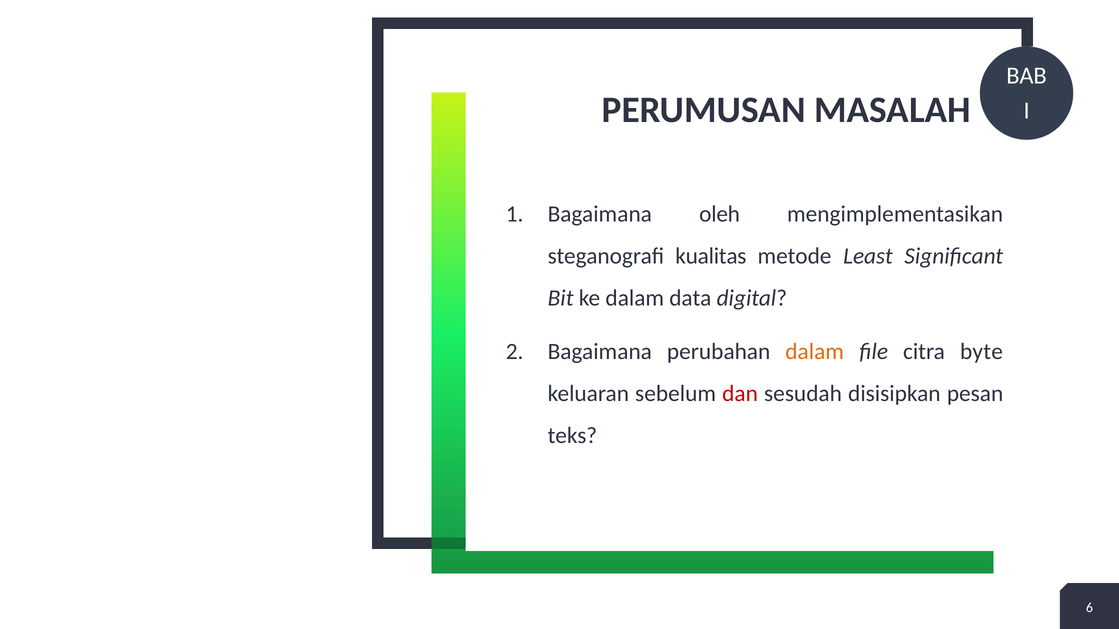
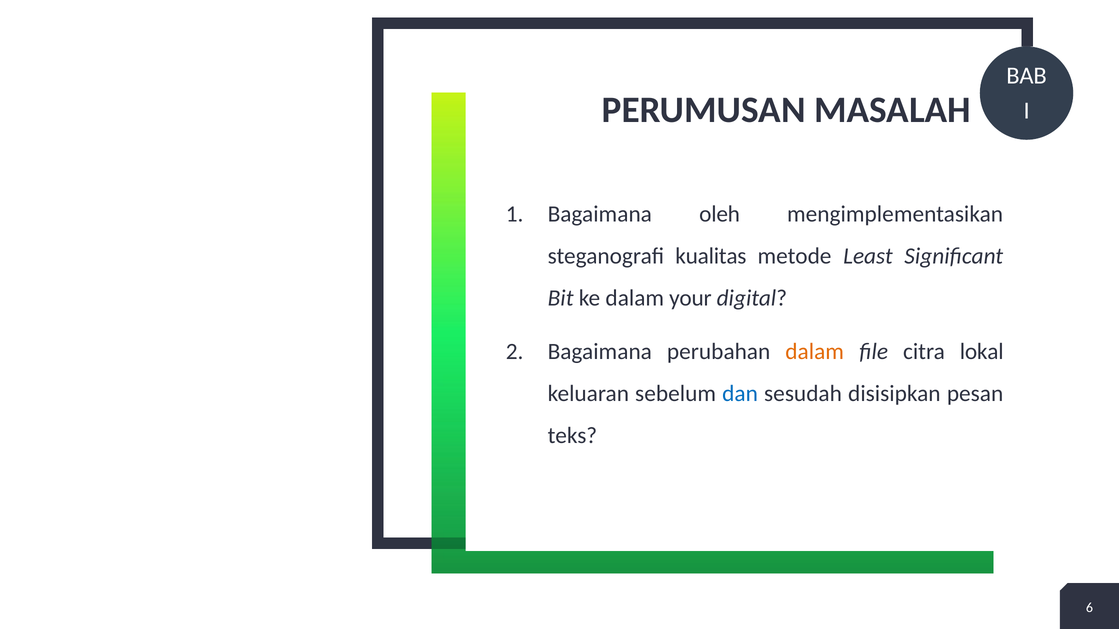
data: data -> your
byte: byte -> lokal
dan colour: red -> blue
